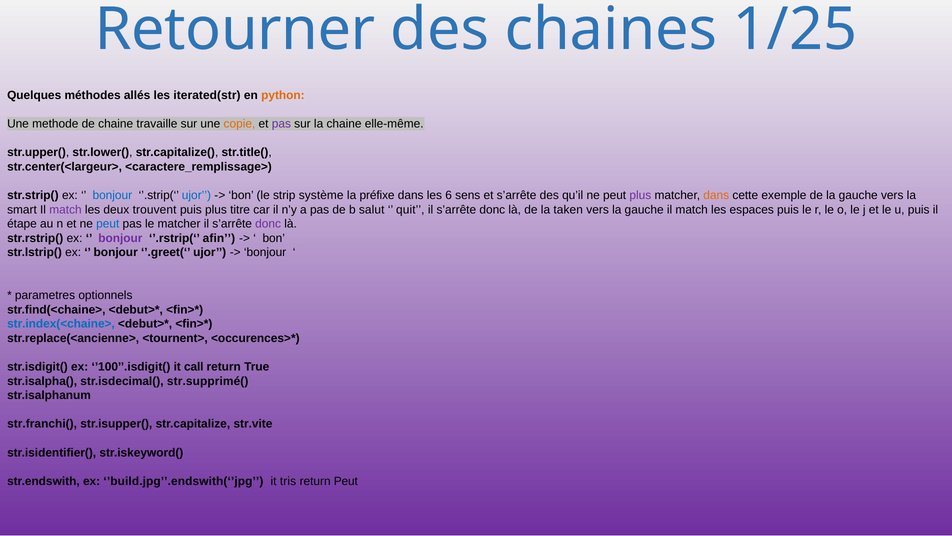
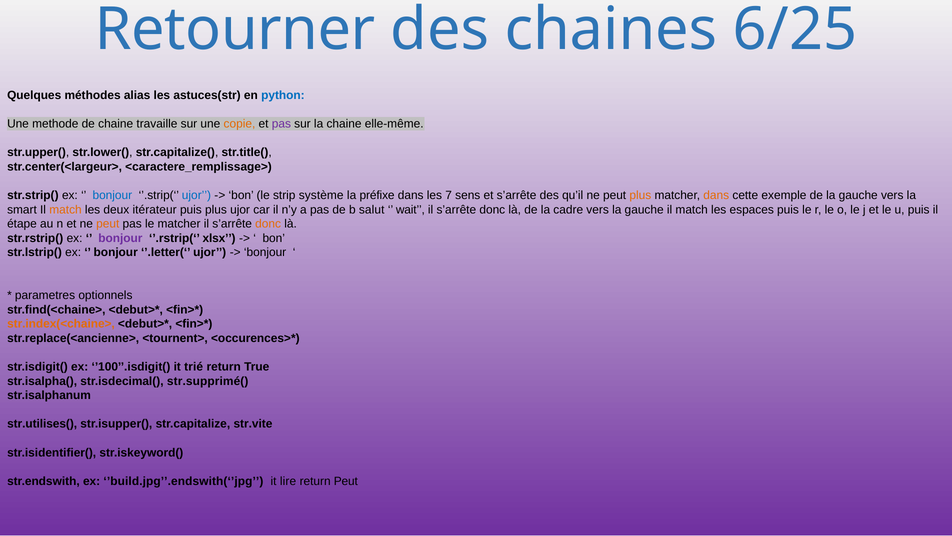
1/25: 1/25 -> 6/25
allés: allés -> alias
iterated(str: iterated(str -> astuces(str
python colour: orange -> blue
6: 6 -> 7
plus at (640, 195) colour: purple -> orange
match at (66, 209) colour: purple -> orange
trouvent: trouvent -> itérateur
plus titre: titre -> ujor
quit: quit -> wait
taken: taken -> cadre
peut at (108, 224) colour: blue -> orange
donc at (268, 224) colour: purple -> orange
afin: afin -> xlsx
’.greet(‘: ’.greet(‘ -> ’.letter(‘
str.index(<chaine> colour: blue -> orange
call: call -> trié
str.franchi(: str.franchi( -> str.utilises(
tris: tris -> lire
